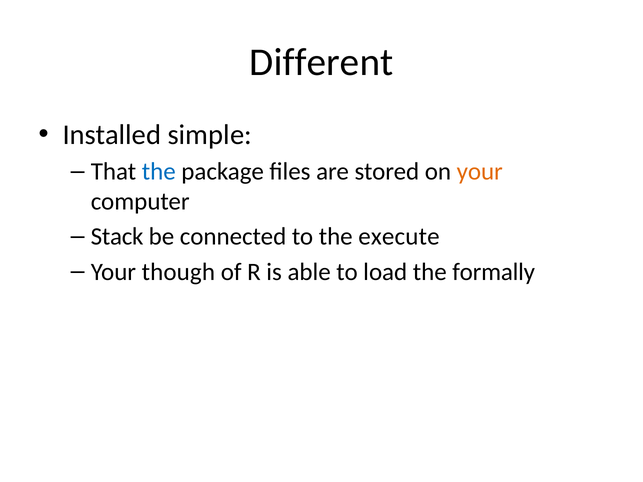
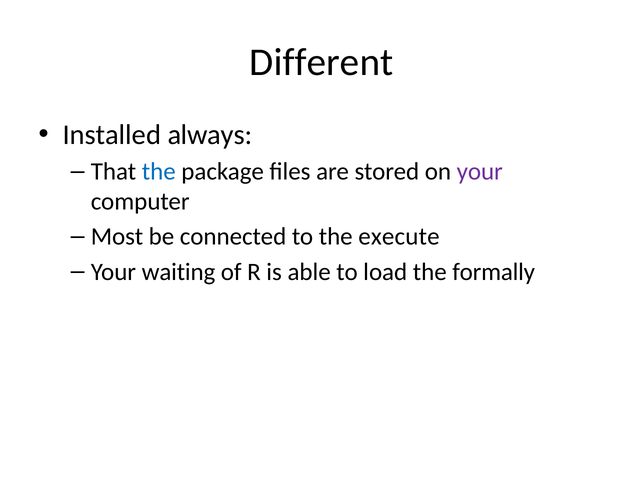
simple: simple -> always
your at (480, 172) colour: orange -> purple
Stack: Stack -> Most
though: though -> waiting
